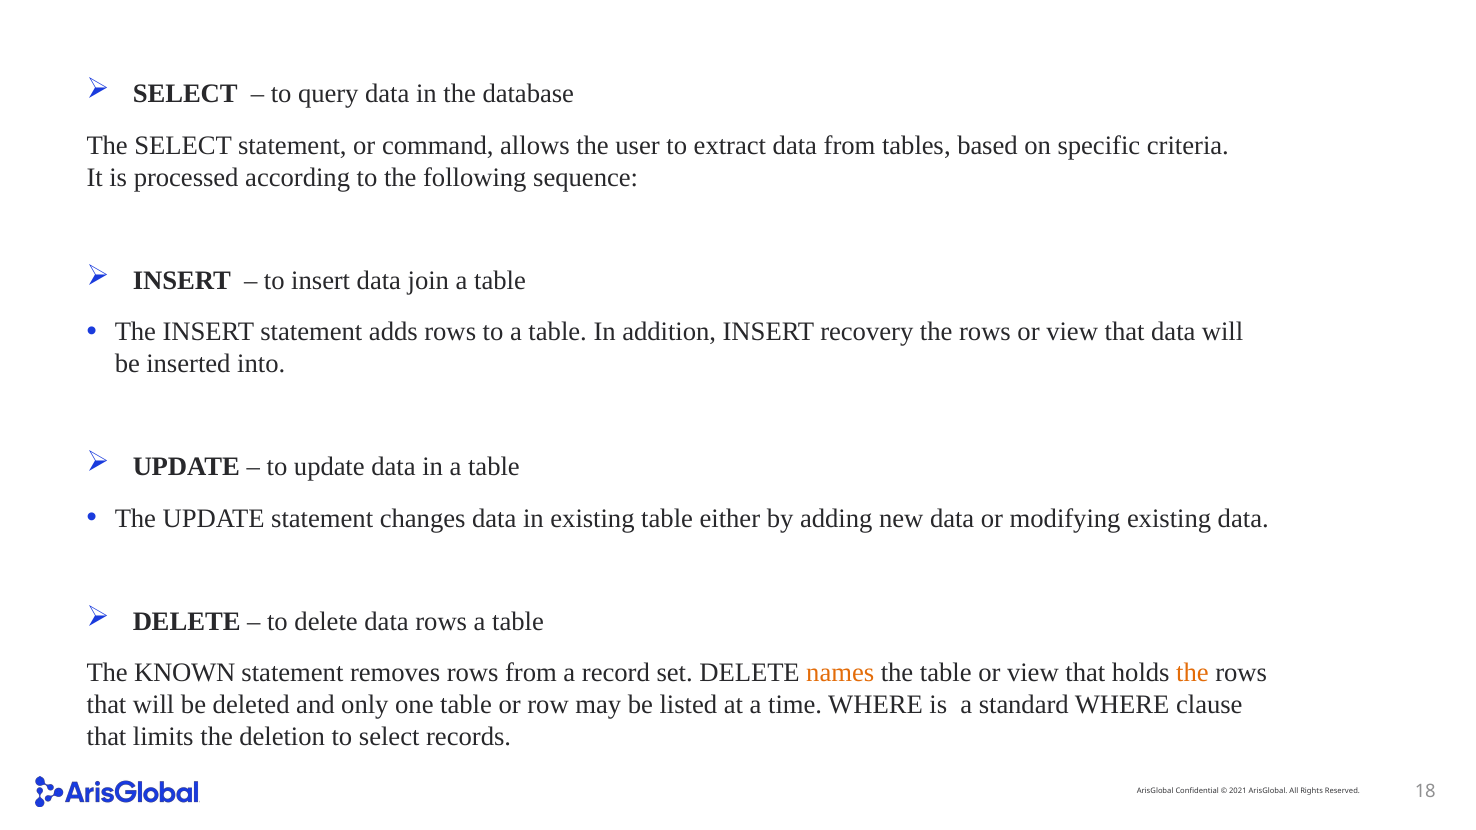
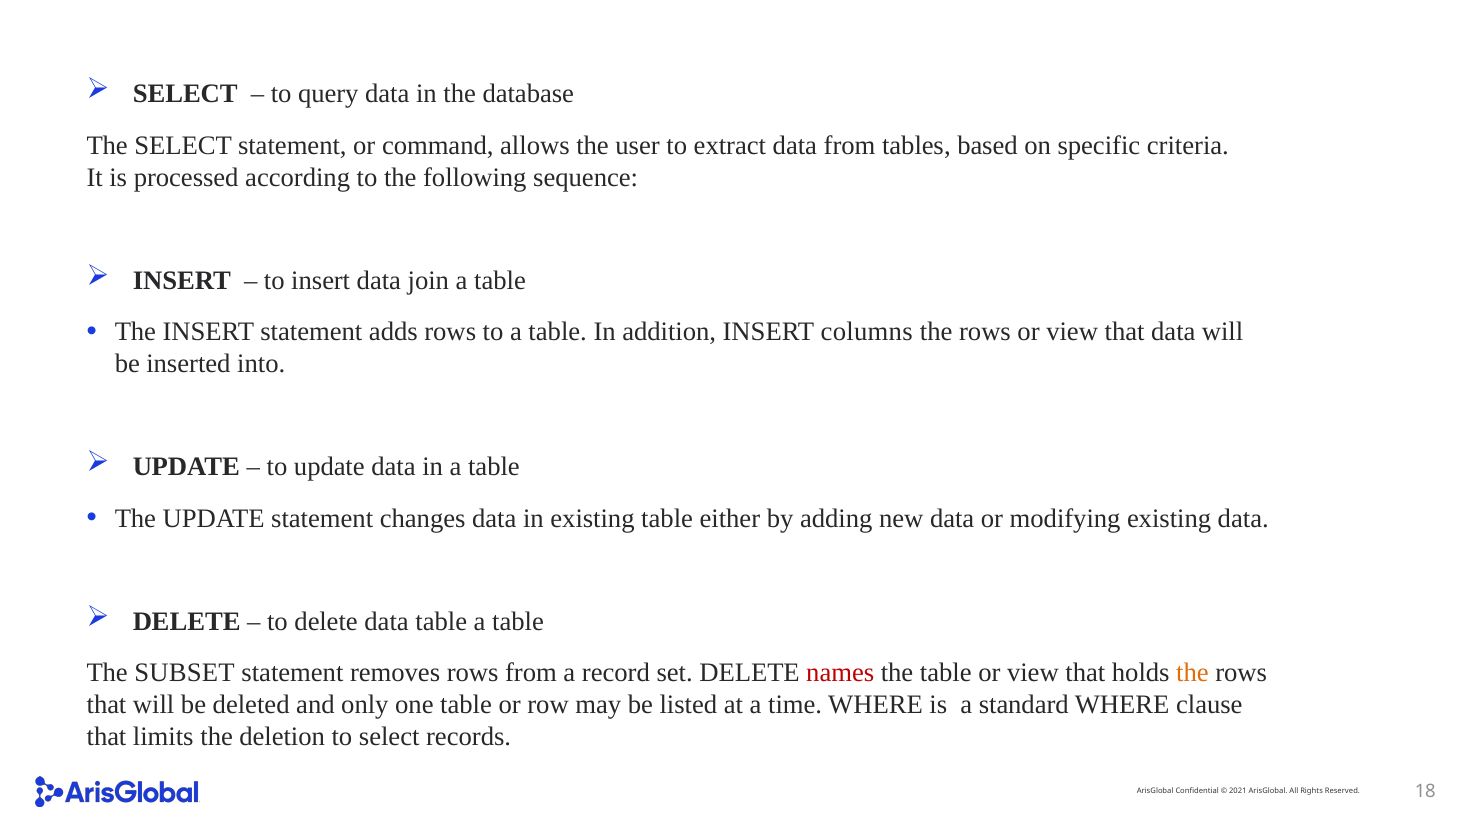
recovery: recovery -> columns
data rows: rows -> table
KNOWN: KNOWN -> SUBSET
names colour: orange -> red
